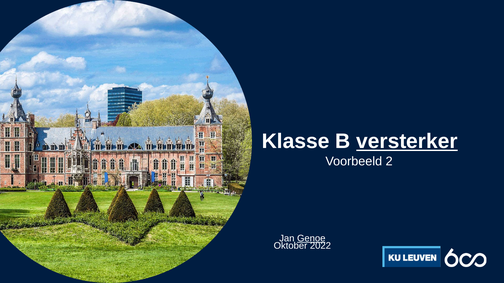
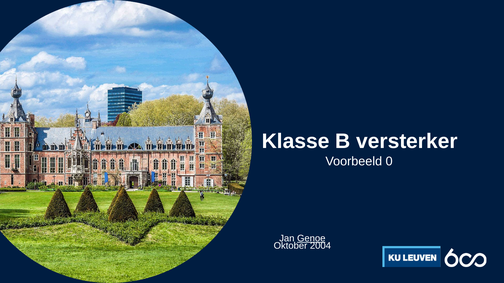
versterker underline: present -> none
2: 2 -> 0
2022: 2022 -> 2004
